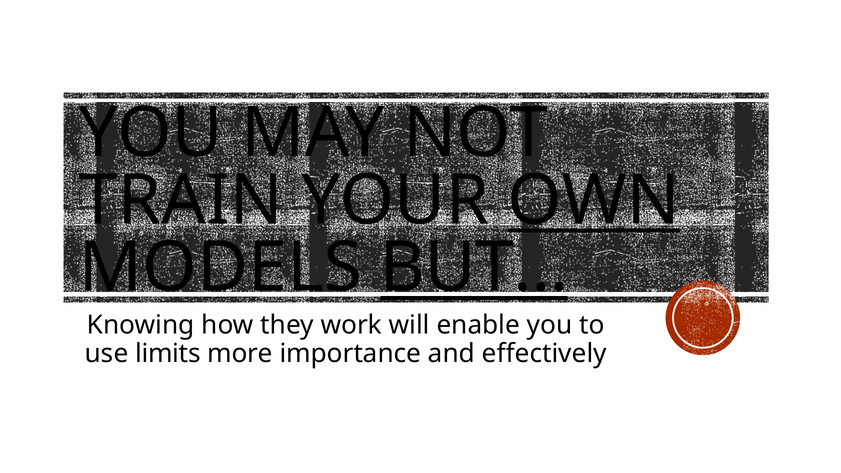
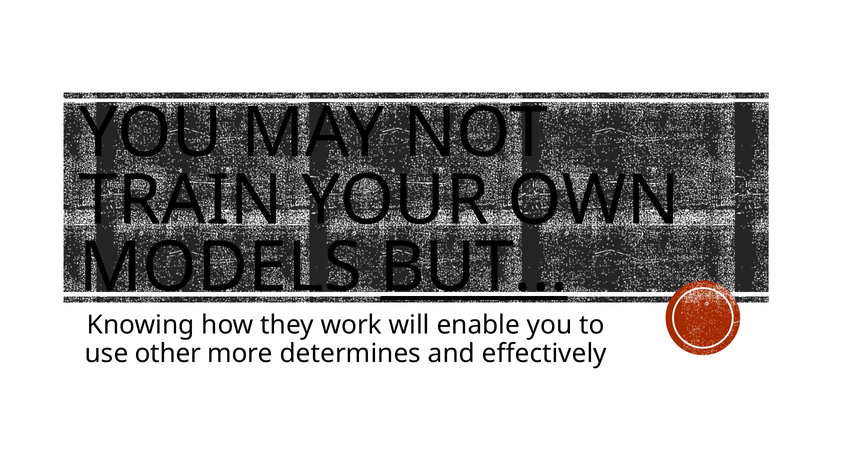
OWN underline: present -> none
limits: limits -> other
importance: importance -> determines
